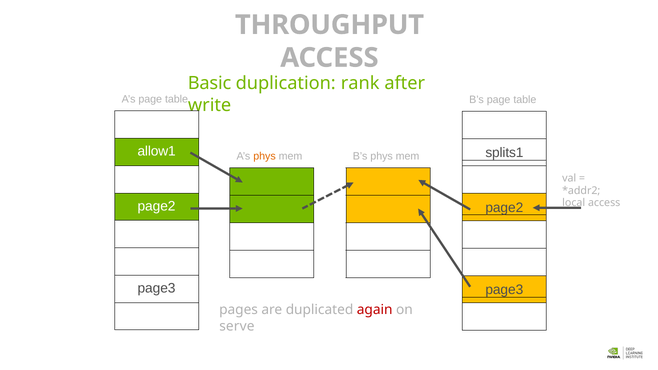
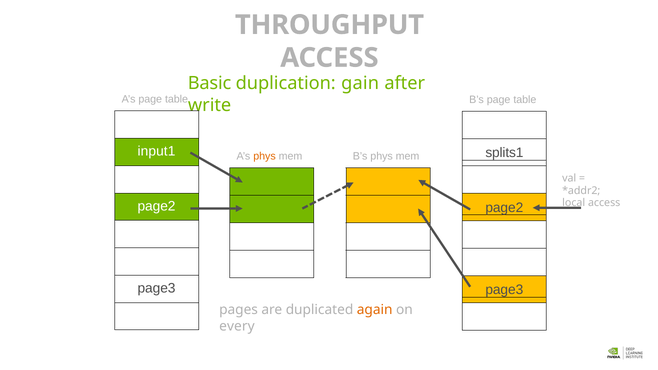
rank: rank -> gain
allow1: allow1 -> input1
again colour: red -> orange
serve: serve -> every
